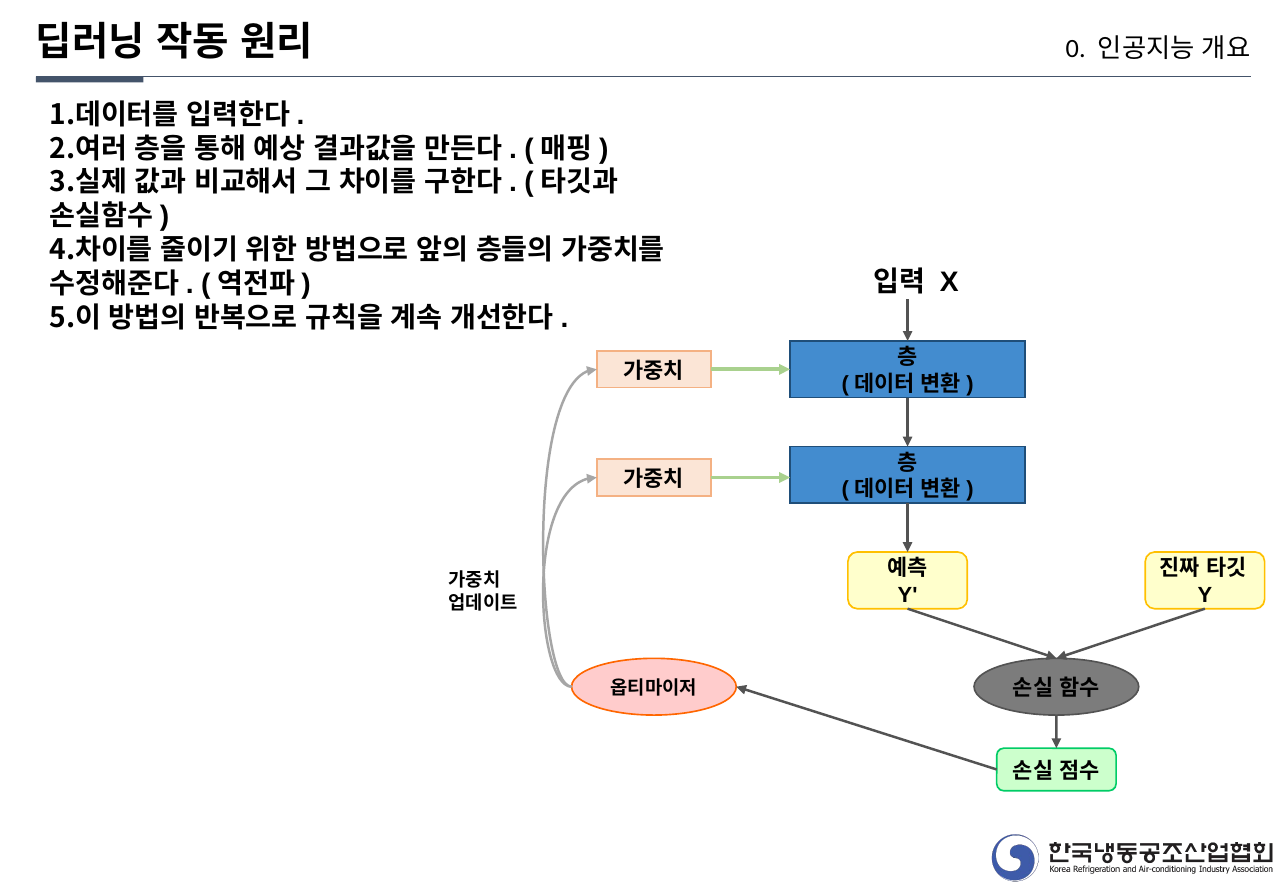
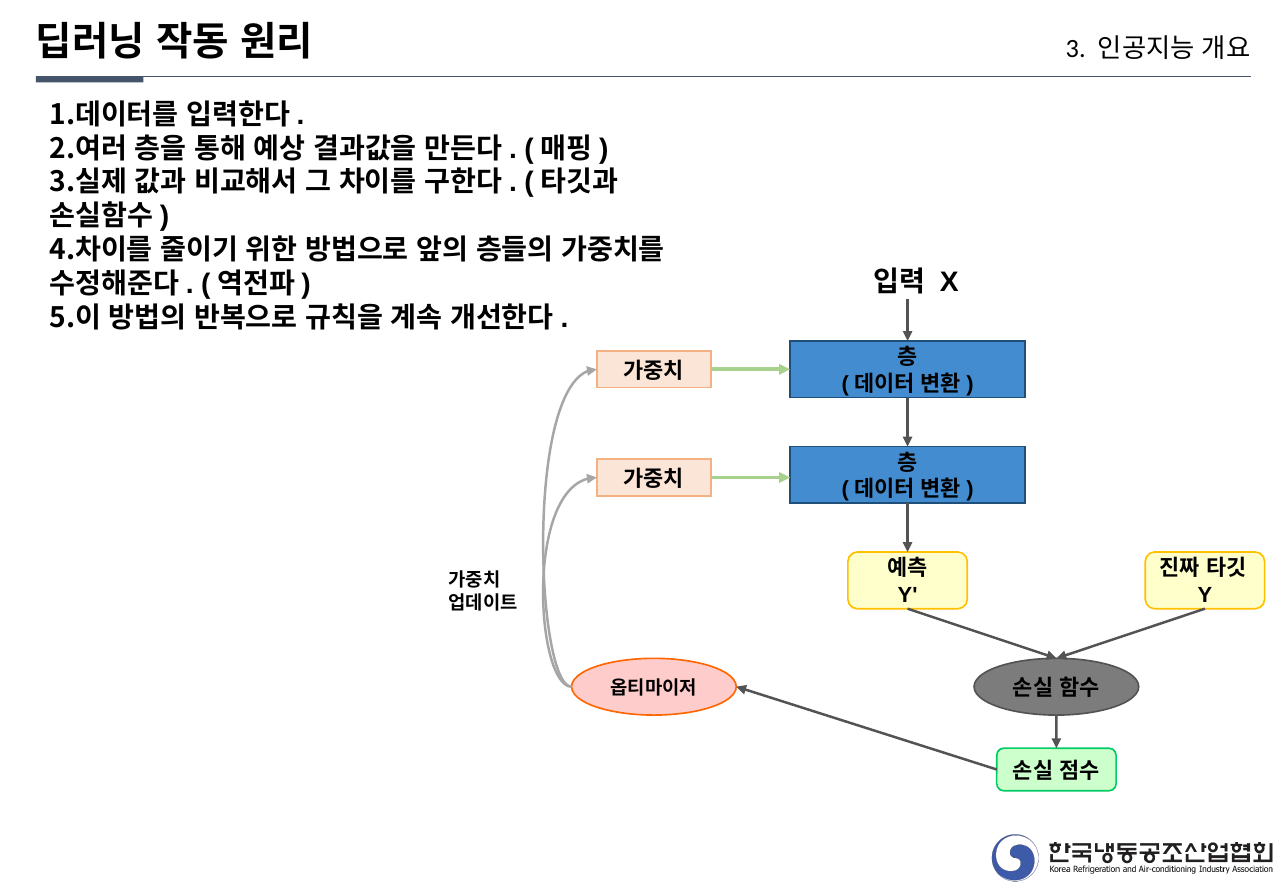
0: 0 -> 3
